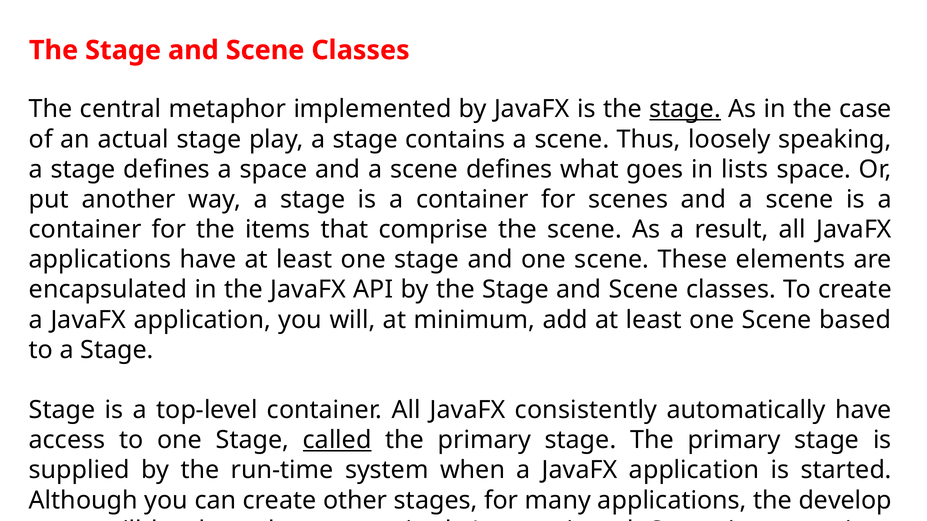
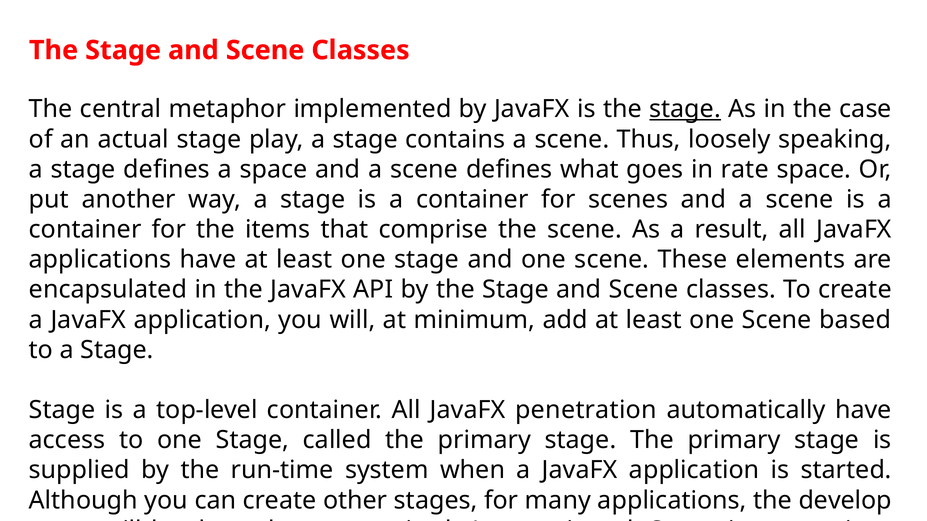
lists: lists -> rate
consistently: consistently -> penetration
called underline: present -> none
